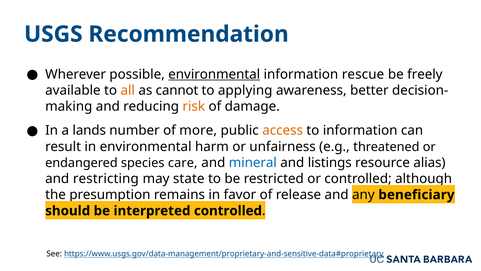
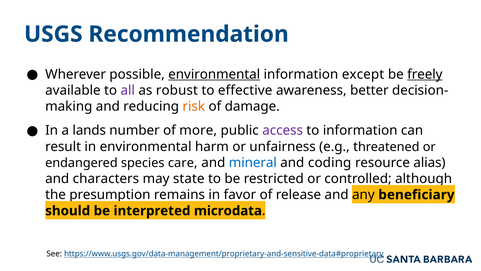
rescue: rescue -> except
freely underline: none -> present
all colour: orange -> purple
cannot: cannot -> robust
applying: applying -> effective
access colour: orange -> purple
listings: listings -> coding
restricting: restricting -> characters
interpreted controlled: controlled -> microdata
